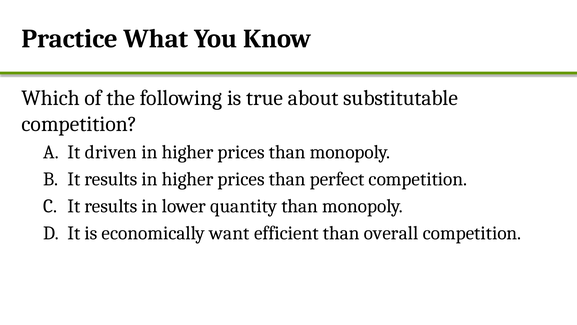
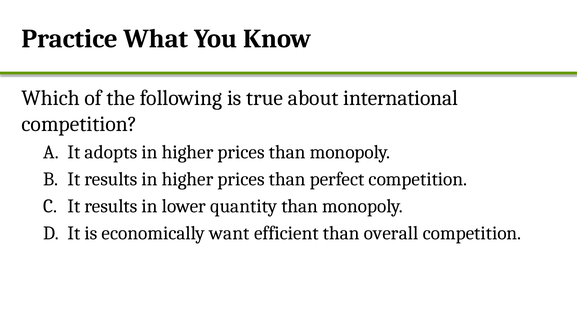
substitutable: substitutable -> international
driven: driven -> adopts
